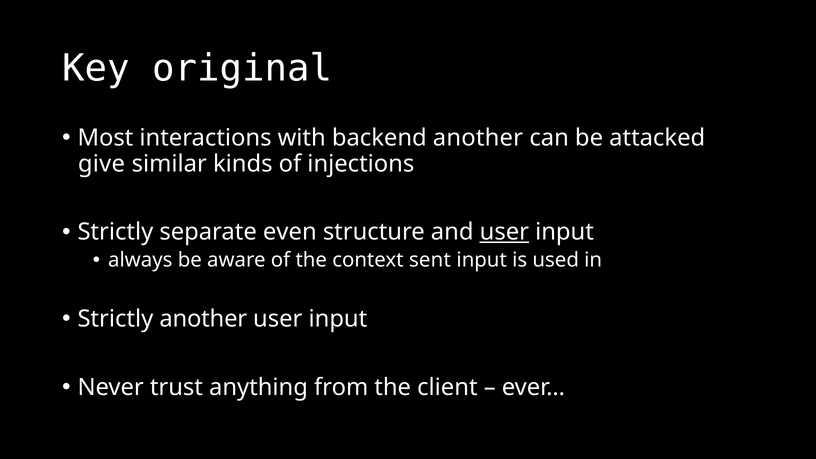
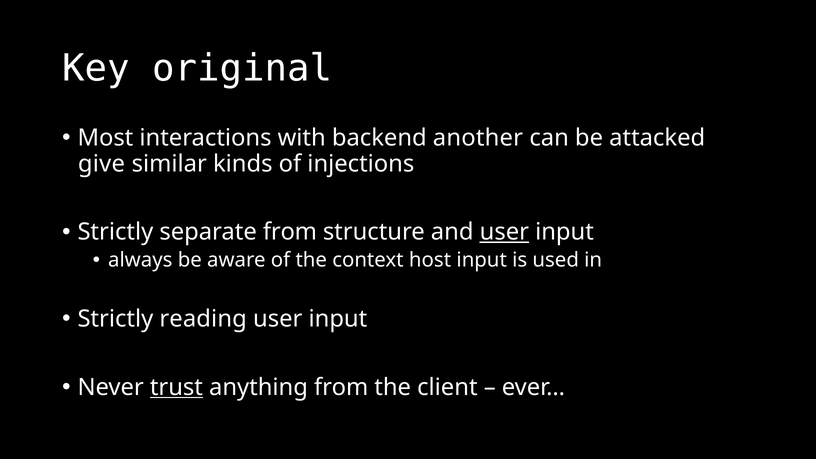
separate even: even -> from
sent: sent -> host
Strictly another: another -> reading
trust underline: none -> present
